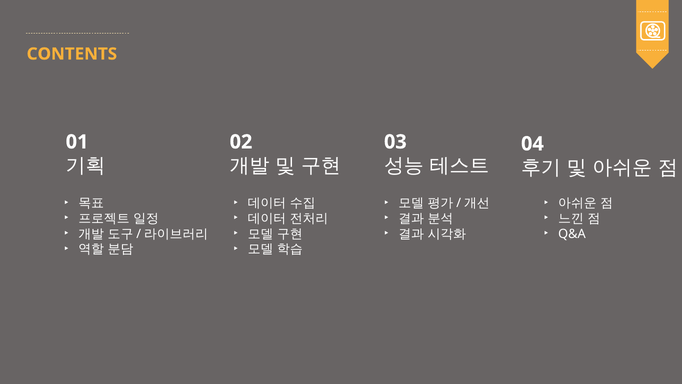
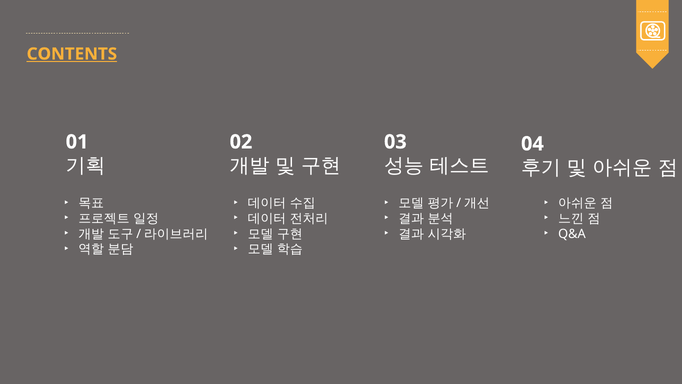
CONTENTS underline: none -> present
